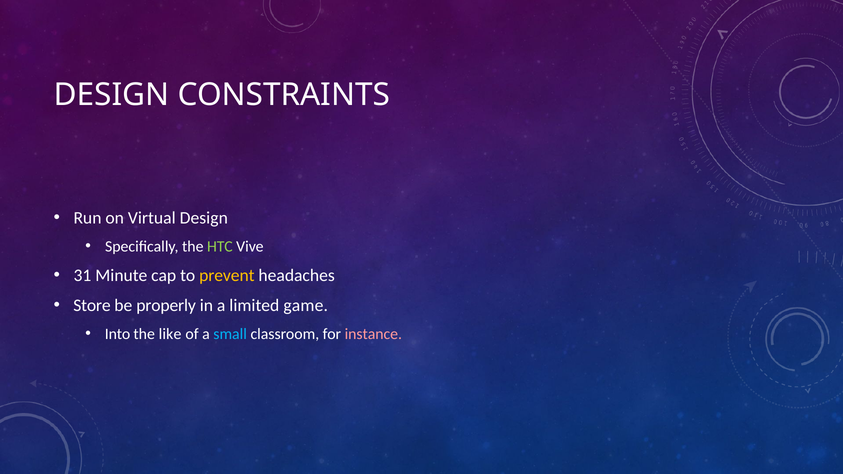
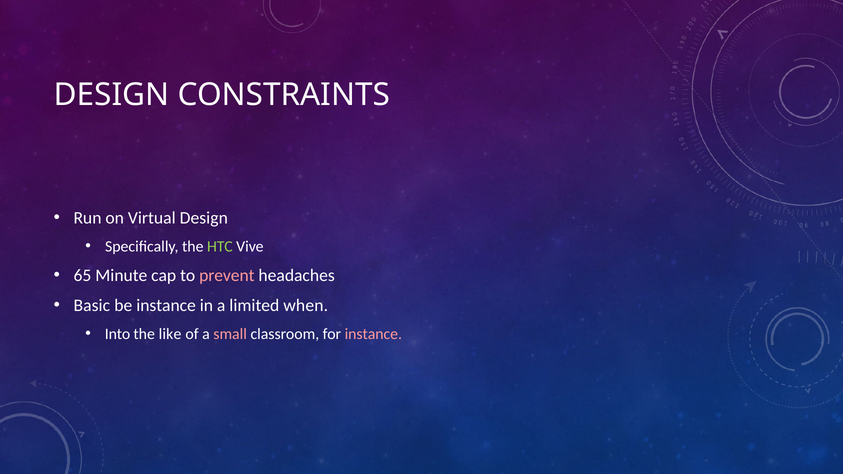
31: 31 -> 65
prevent colour: yellow -> pink
Store: Store -> Basic
be properly: properly -> instance
game: game -> when
small colour: light blue -> pink
